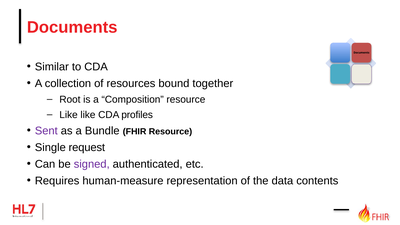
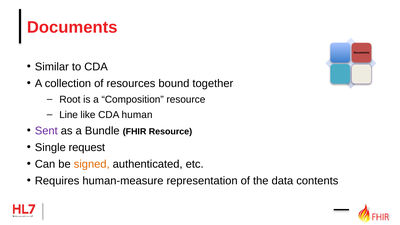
Like at (69, 115): Like -> Line
profiles: profiles -> human
signed colour: purple -> orange
